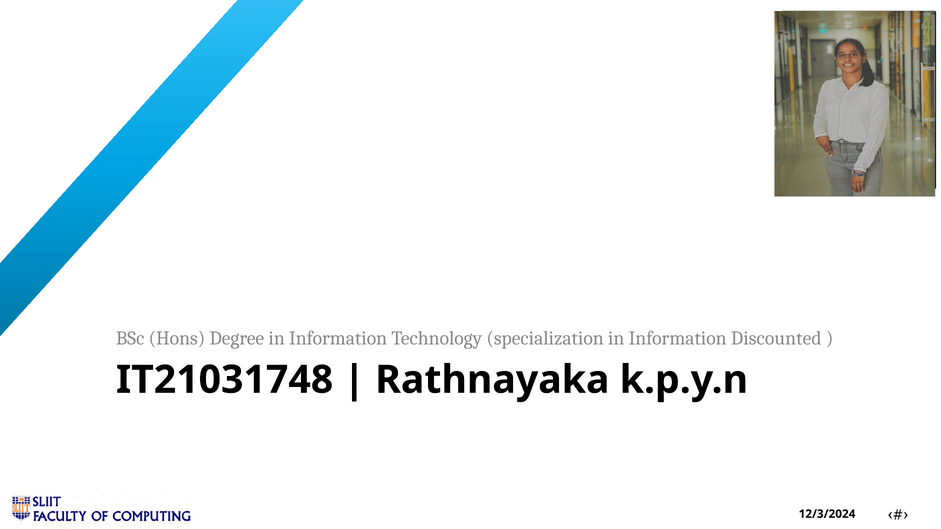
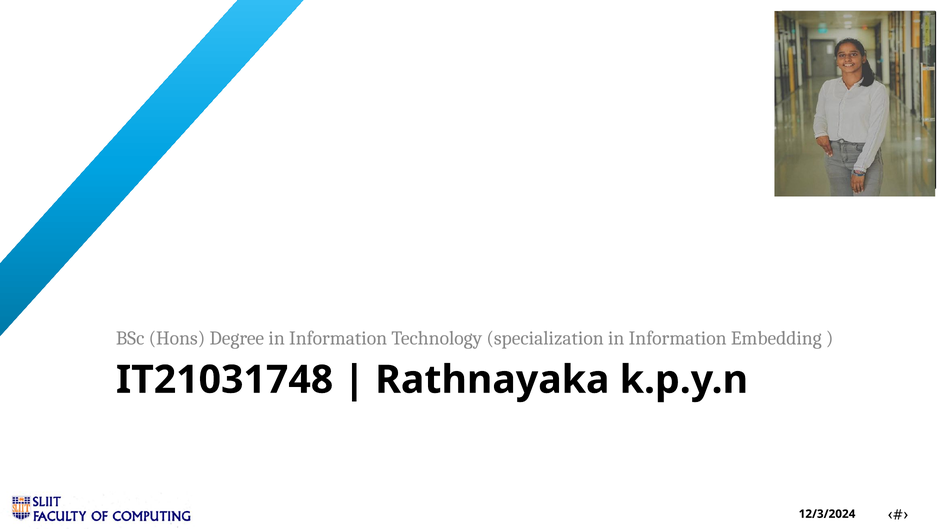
Discounted: Discounted -> Embedding
